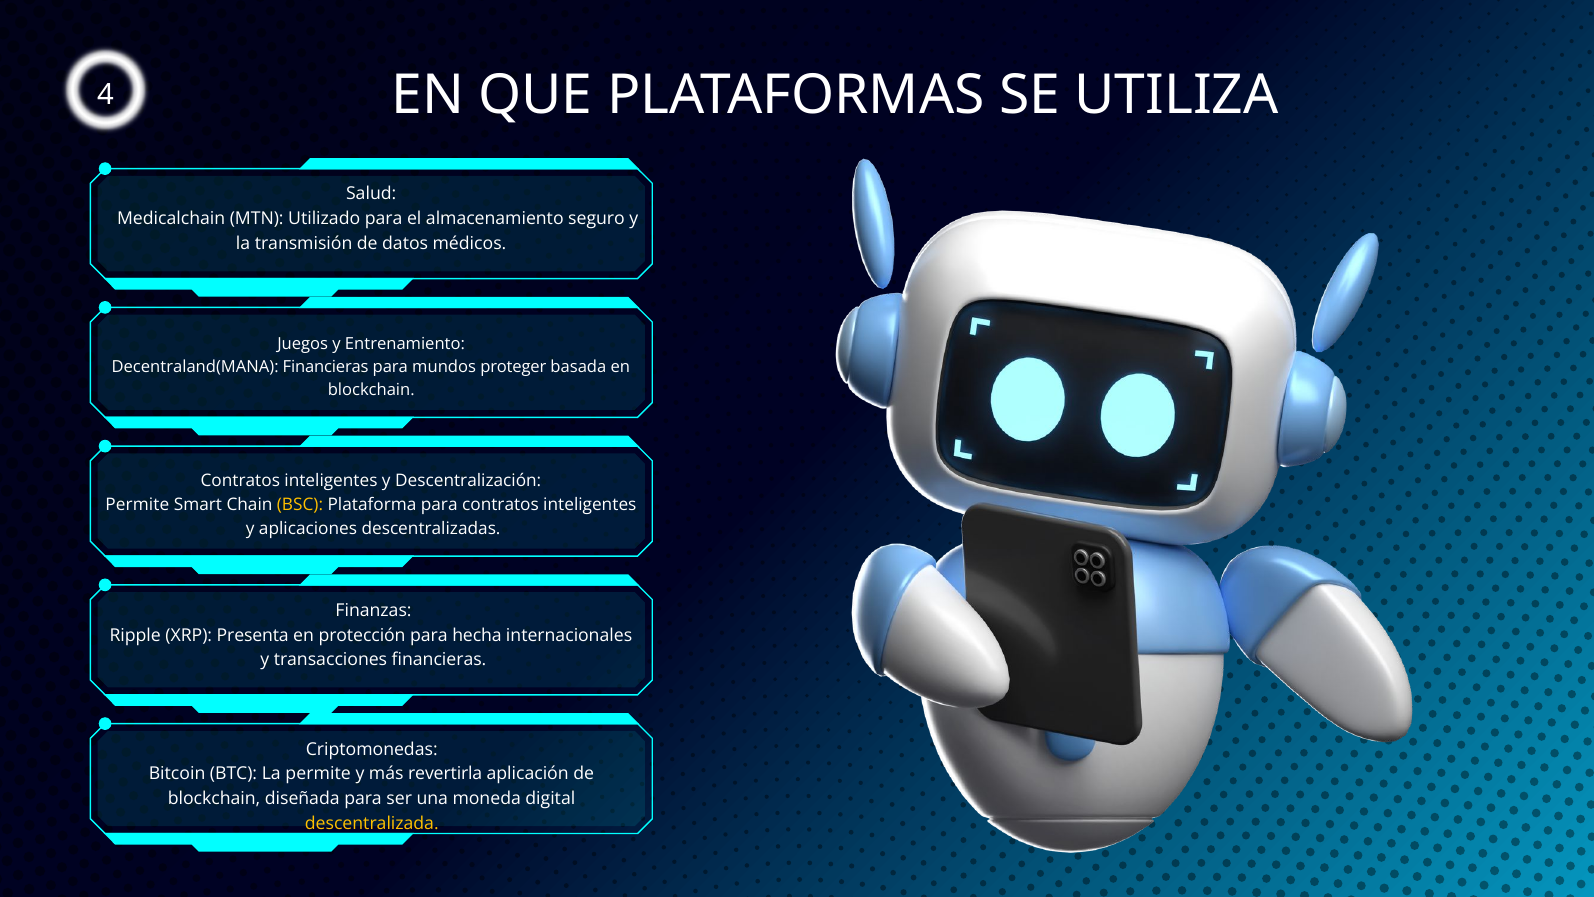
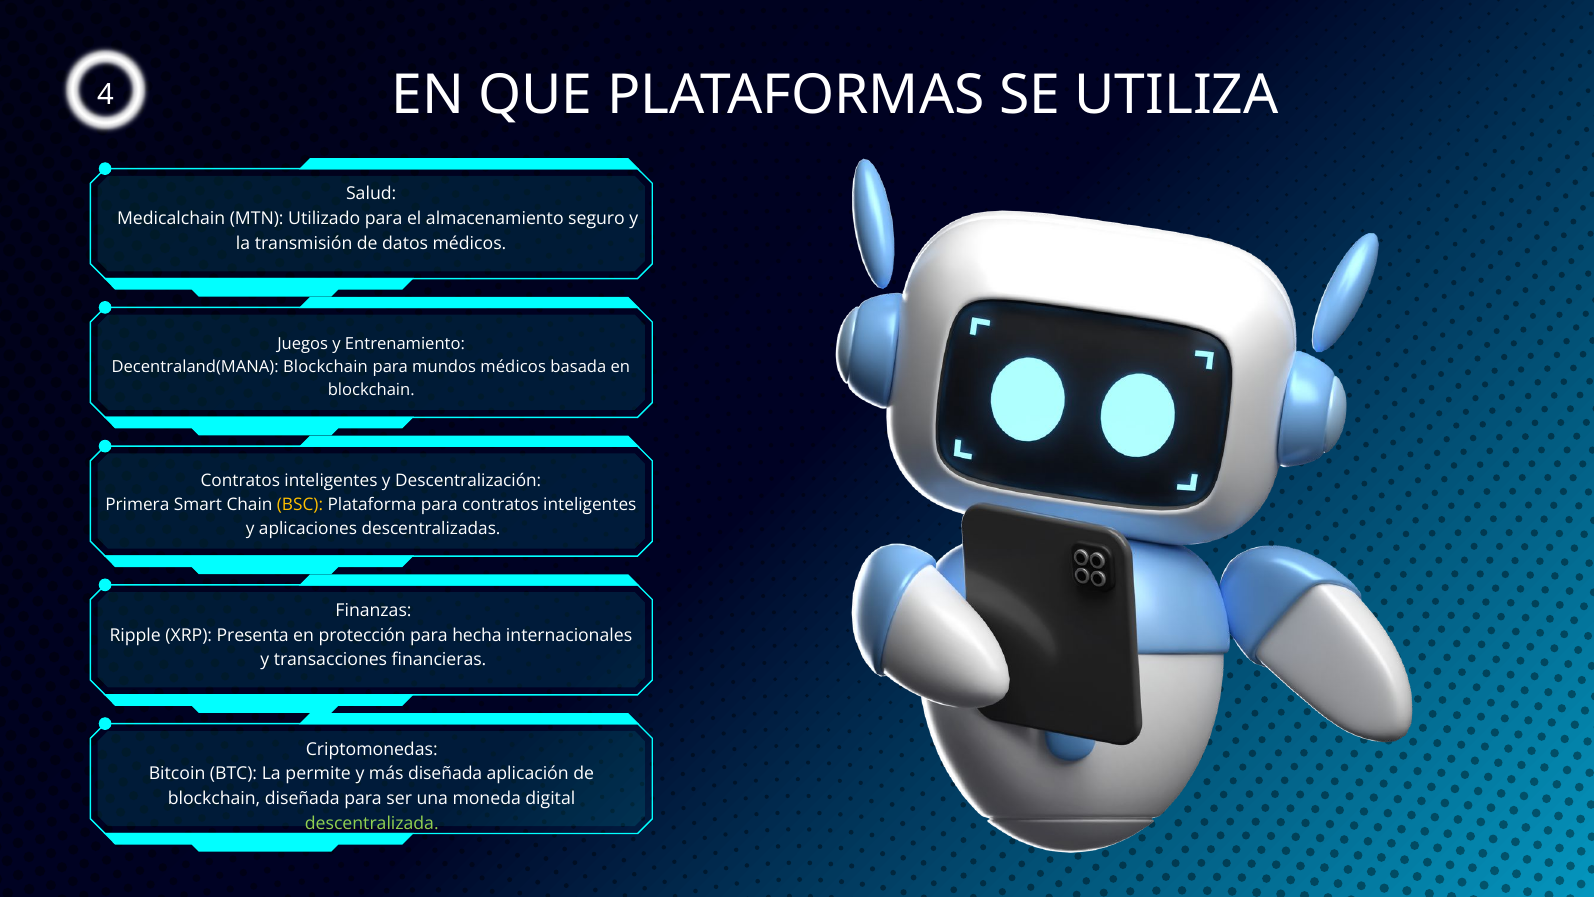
Decentraland(MANA Financieras: Financieras -> Blockchain
mundos proteger: proteger -> médicos
Permite at (137, 505): Permite -> Primera
más revertirla: revertirla -> diseñada
descentralizada colour: yellow -> light green
